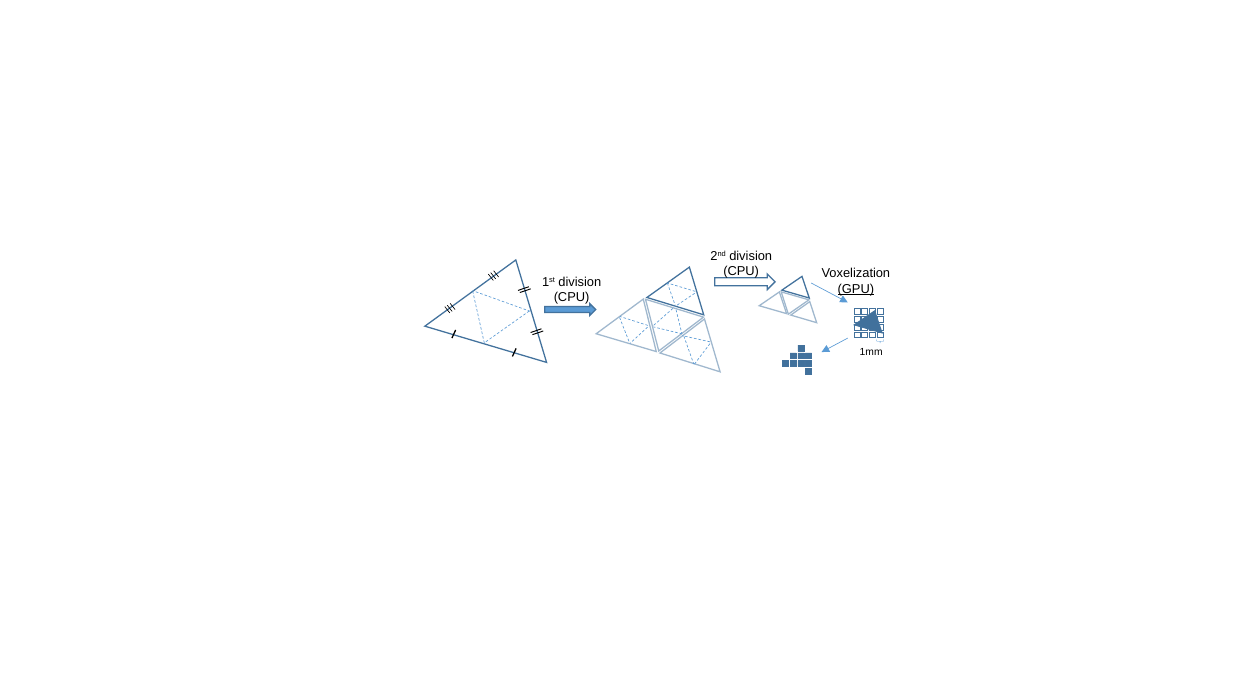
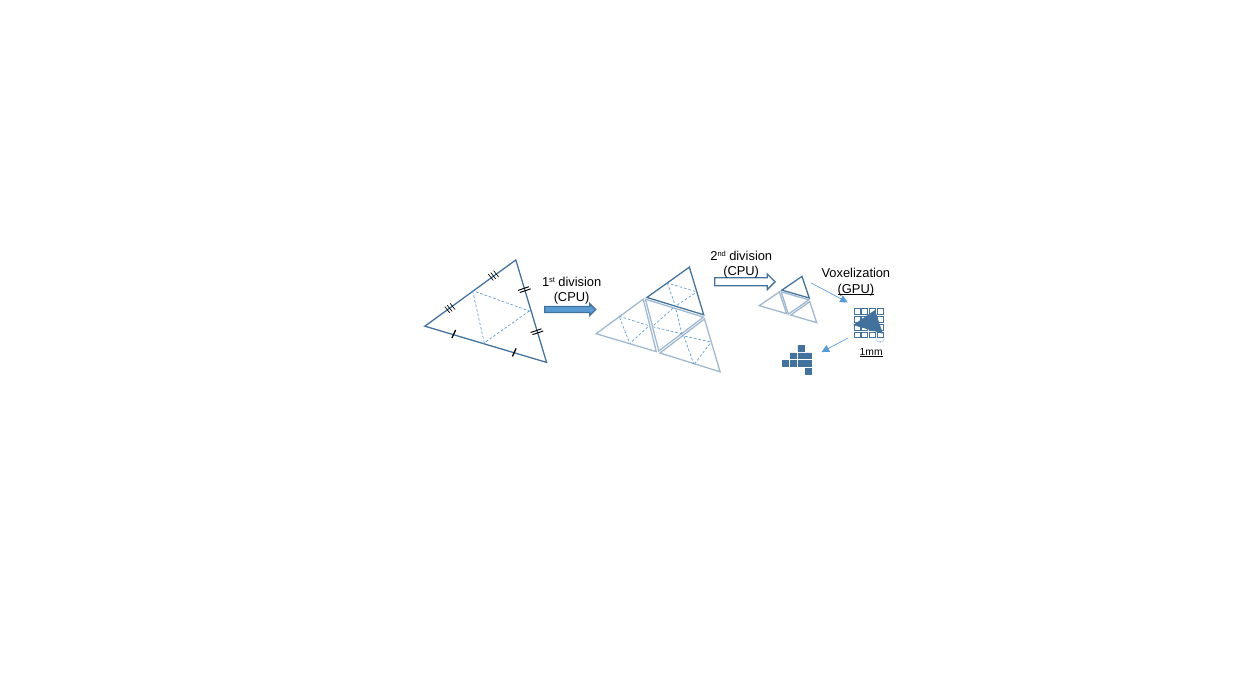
1mm underline: none -> present
